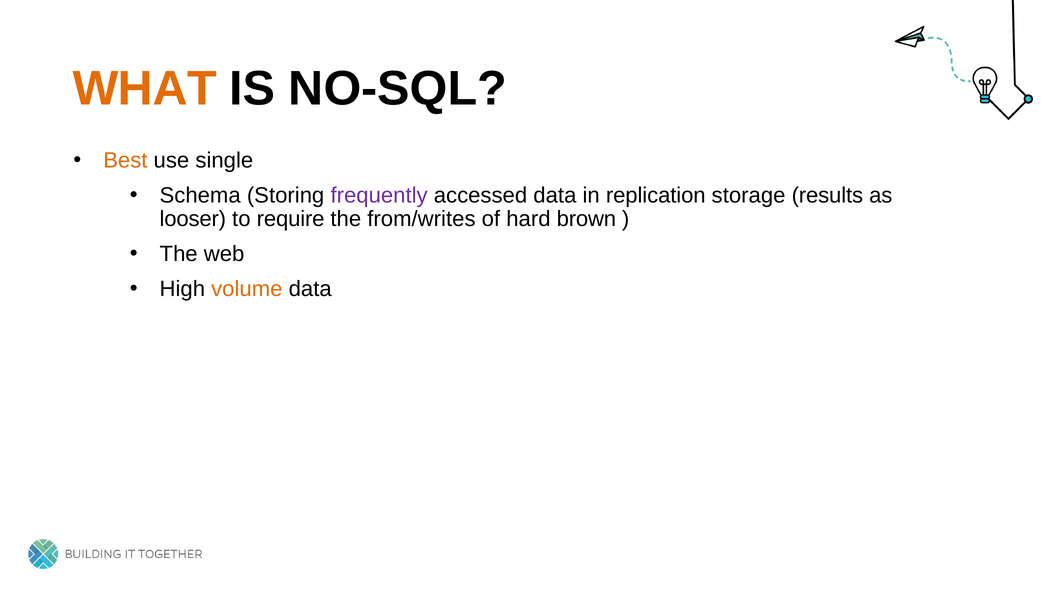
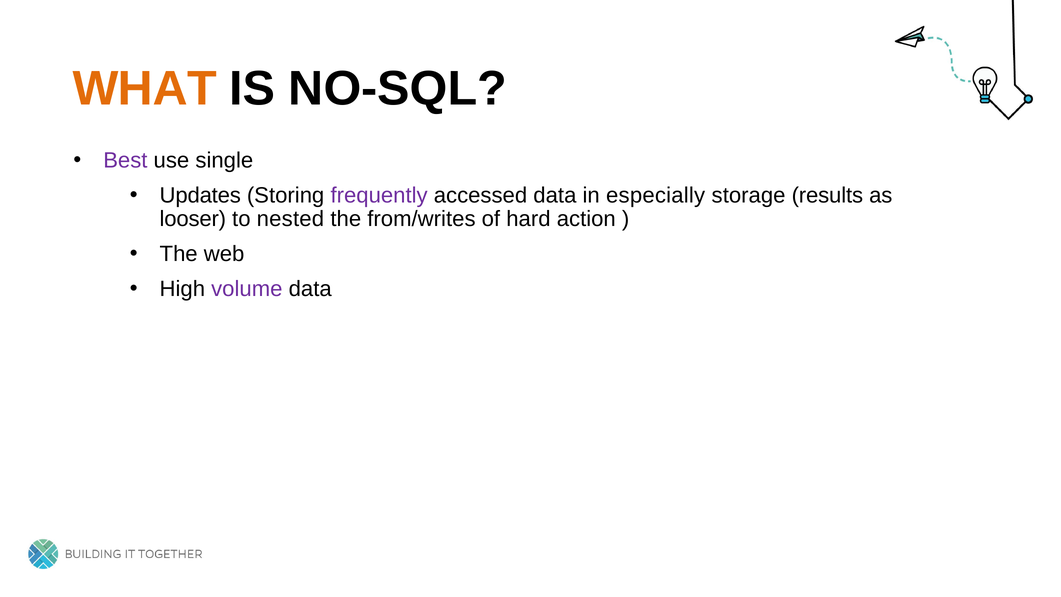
Best colour: orange -> purple
Schema: Schema -> Updates
replication: replication -> especially
require: require -> nested
brown: brown -> action
volume colour: orange -> purple
